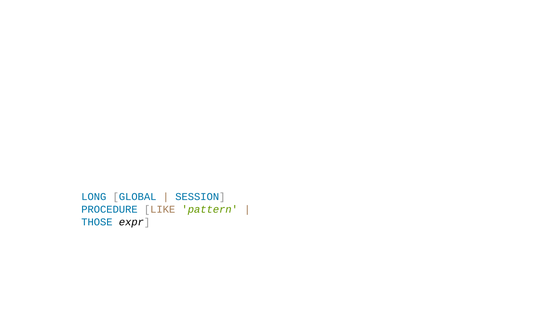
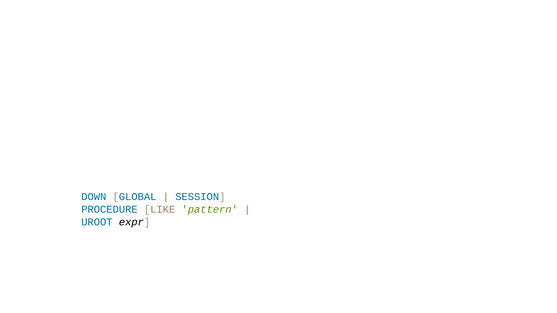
LONG: LONG -> DOWN
THOSE: THOSE -> UROOT
